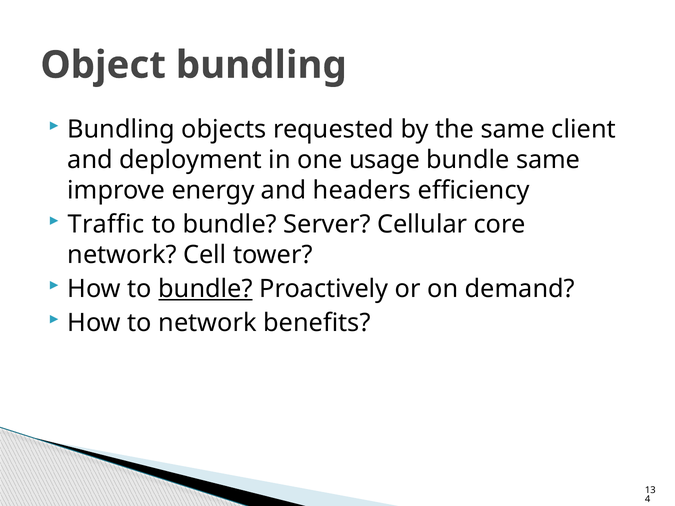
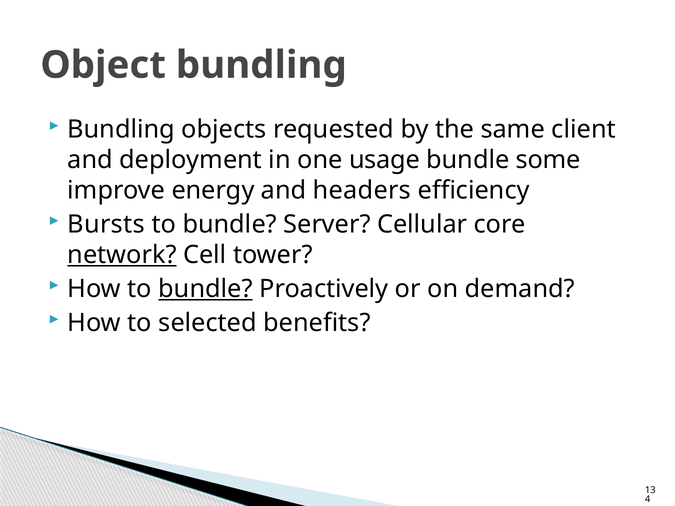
bundle same: same -> some
Traffic: Traffic -> Bursts
network at (122, 255) underline: none -> present
to network: network -> selected
